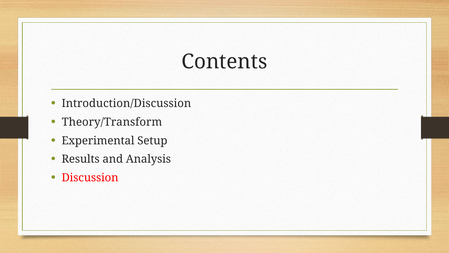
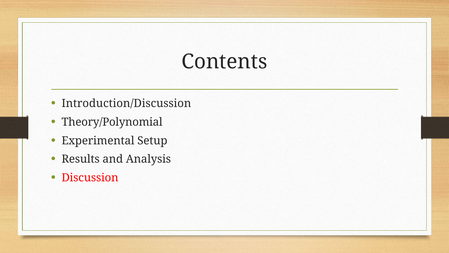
Theory/Transform: Theory/Transform -> Theory/Polynomial
